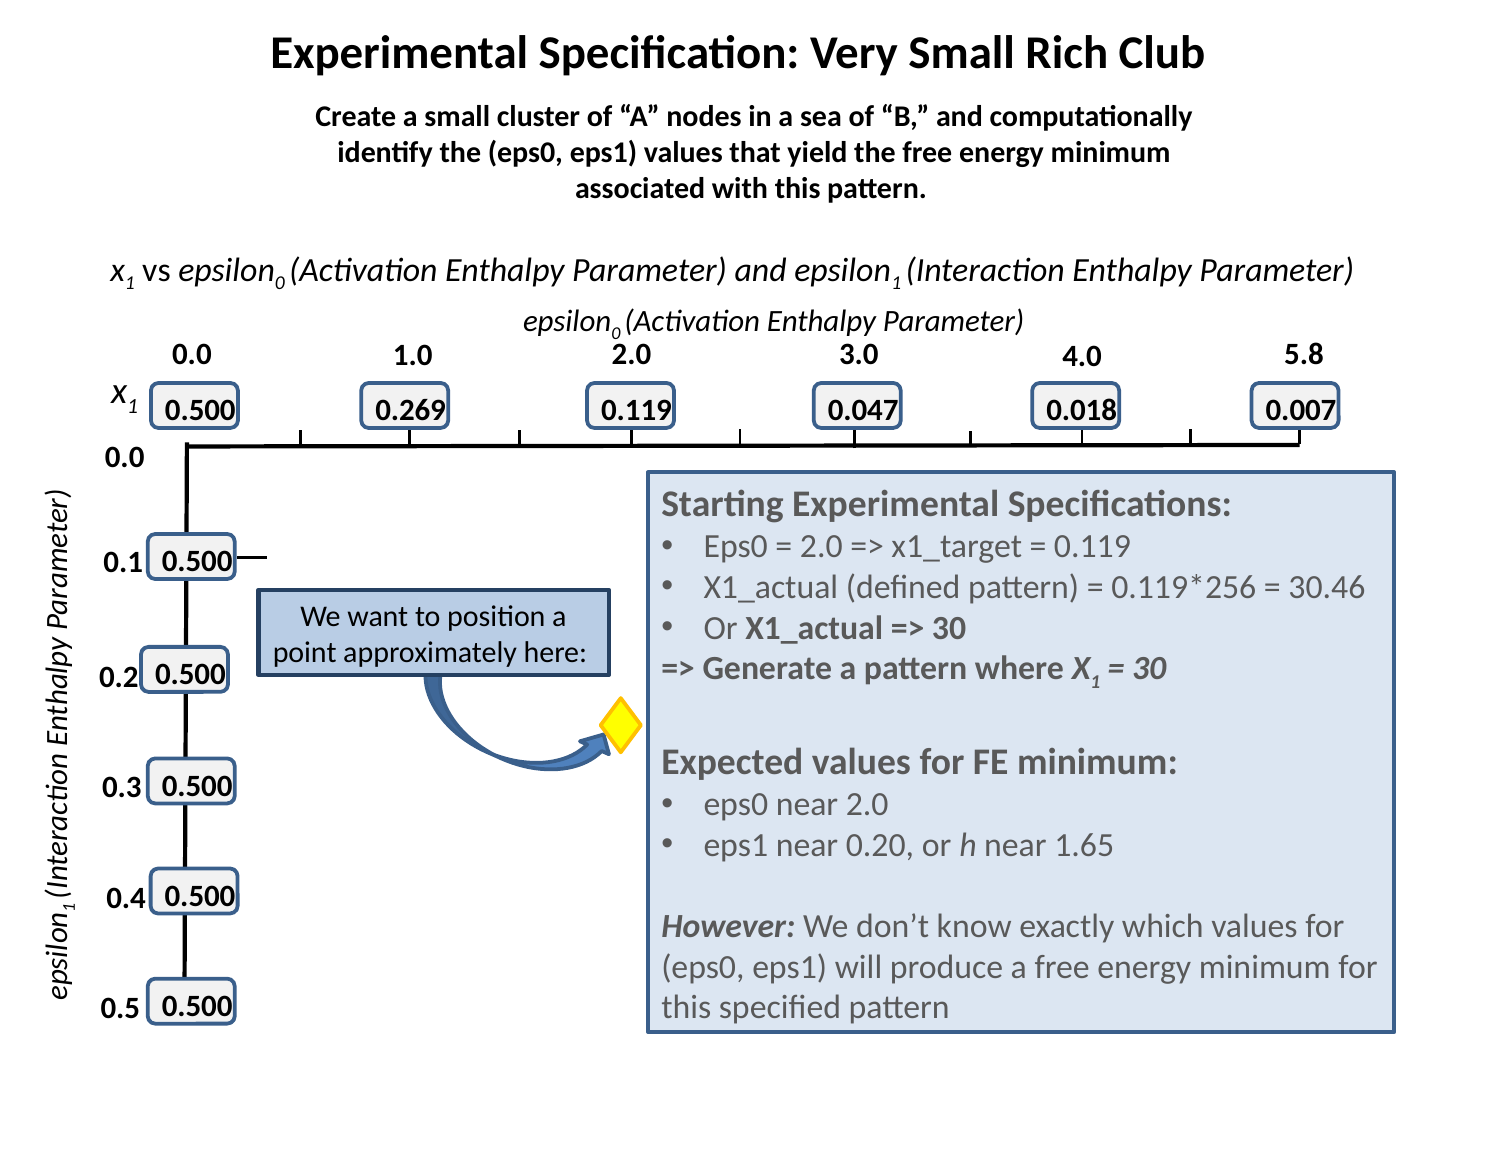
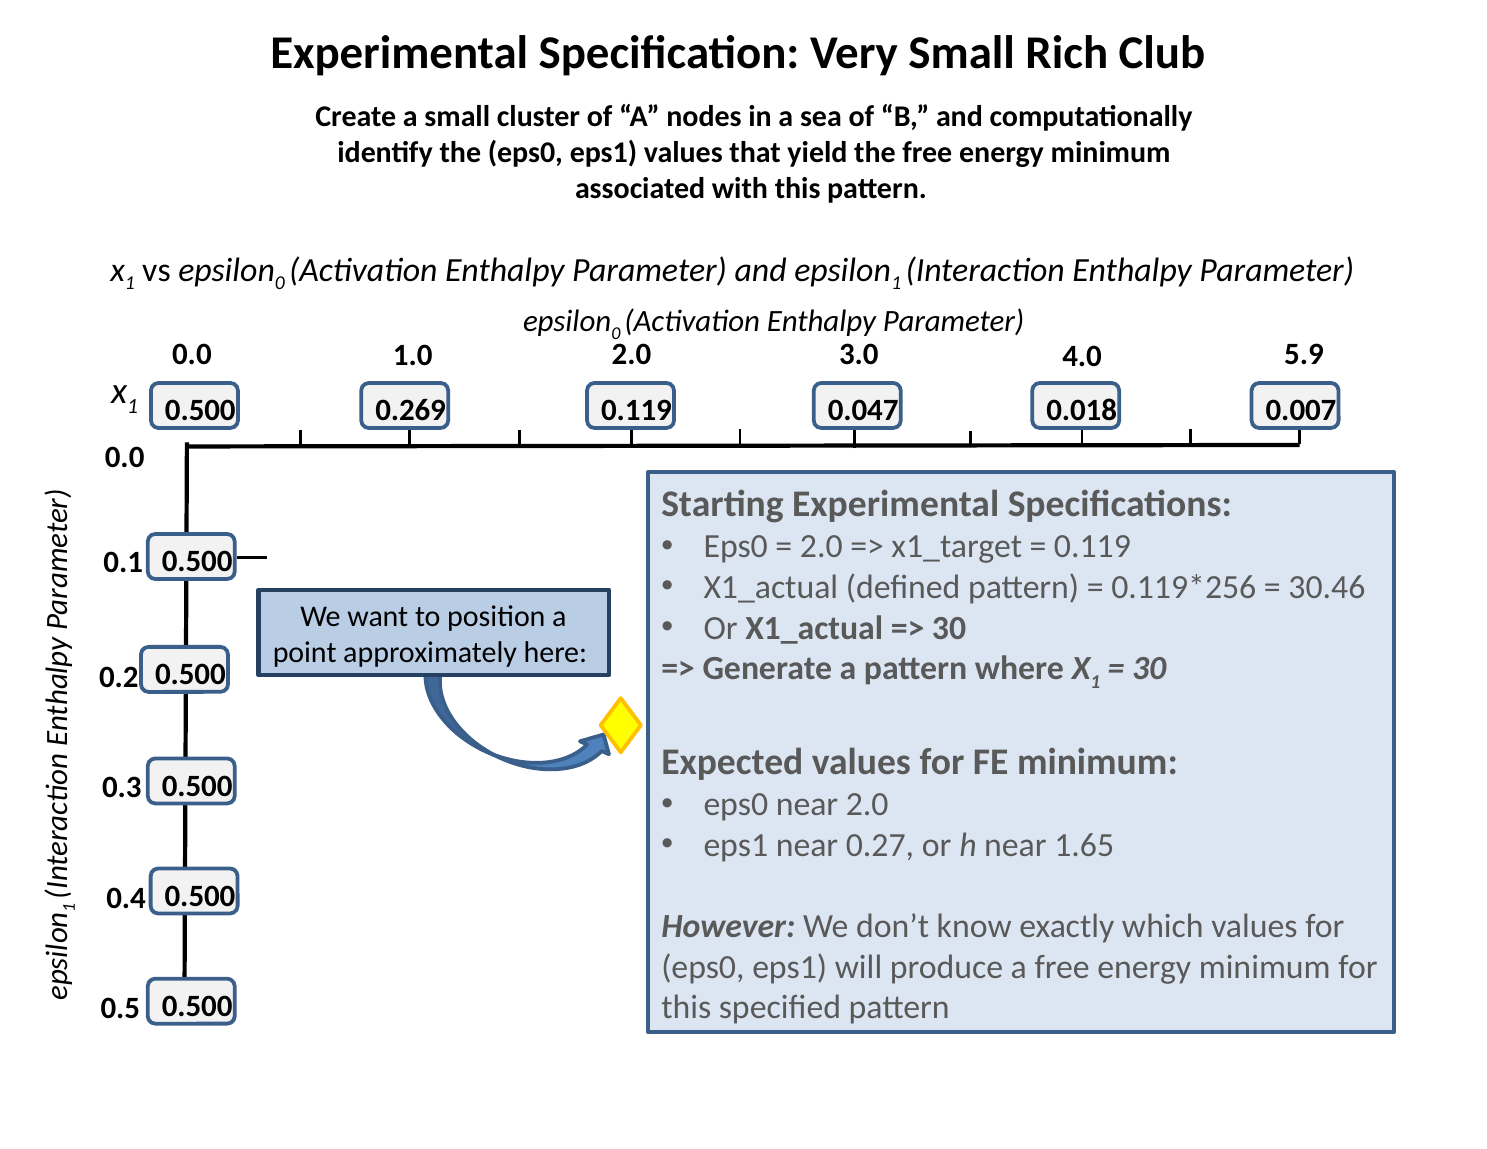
5.8: 5.8 -> 5.9
0.20: 0.20 -> 0.27
